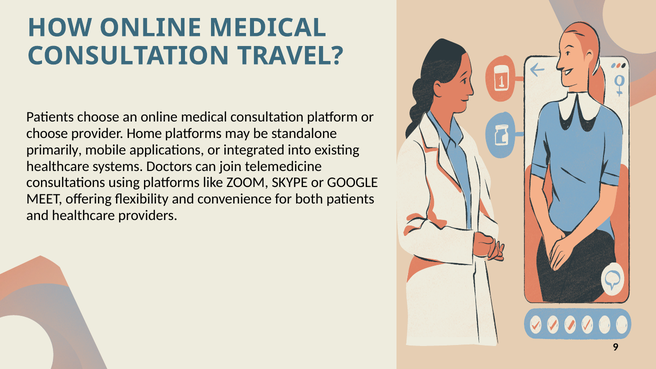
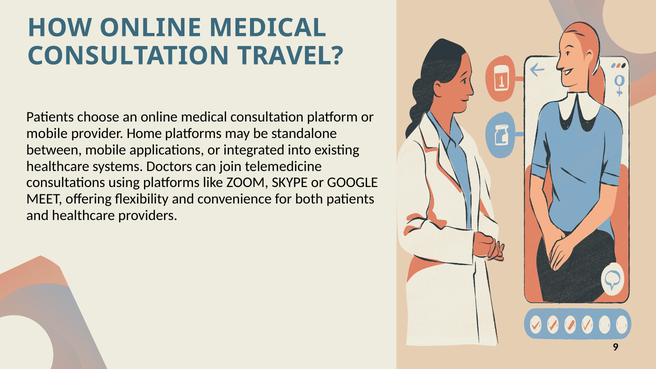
choose at (47, 133): choose -> mobile
primarily: primarily -> between
